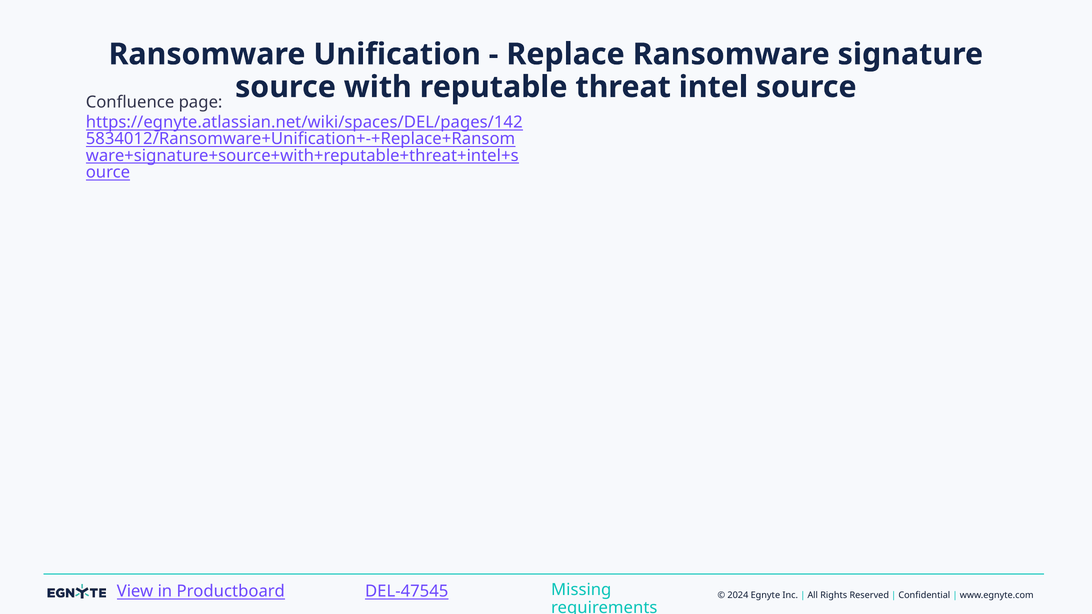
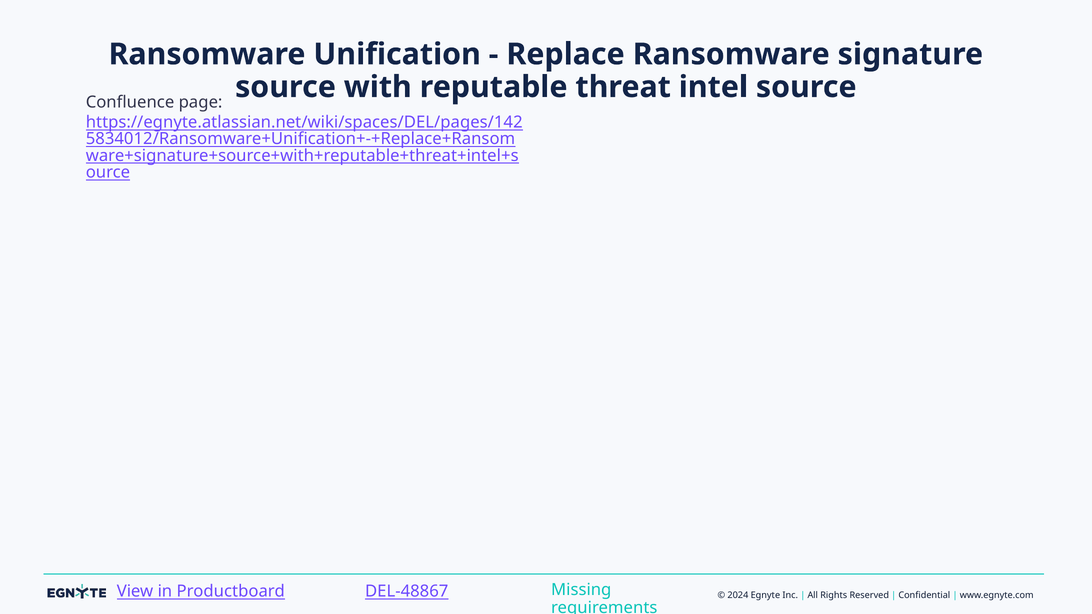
DEL-47545: DEL-47545 -> DEL-48867
